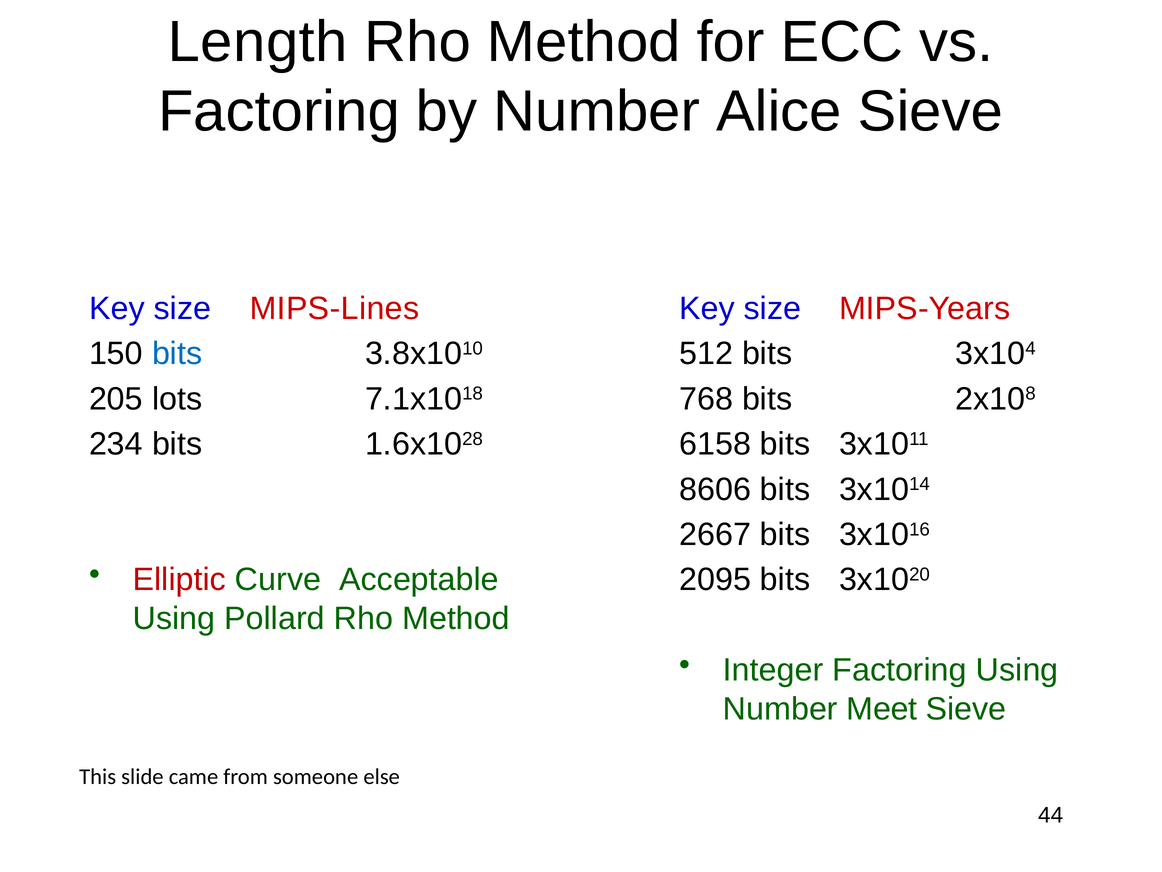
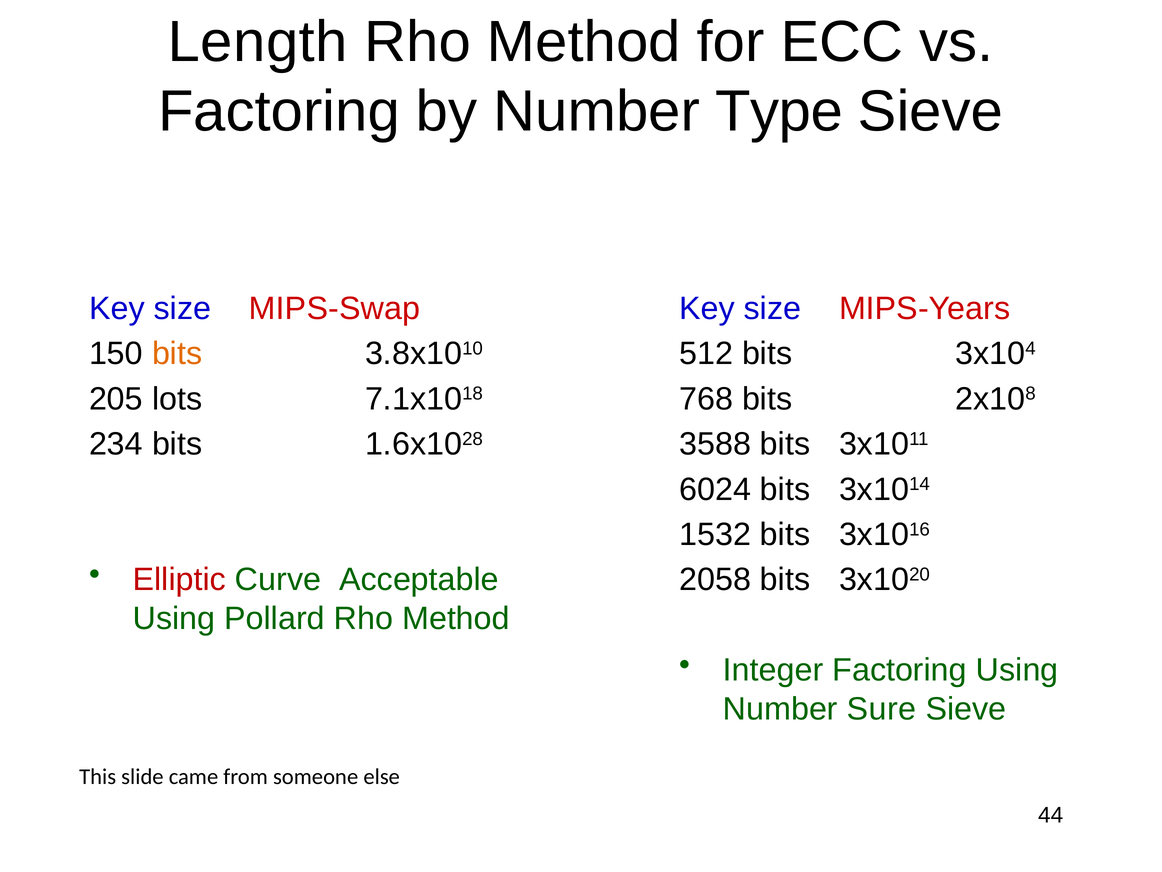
Alice: Alice -> Type
MIPS-Lines: MIPS-Lines -> MIPS-Swap
bits at (177, 353) colour: blue -> orange
6158: 6158 -> 3588
8606: 8606 -> 6024
2667: 2667 -> 1532
2095: 2095 -> 2058
Meet: Meet -> Sure
